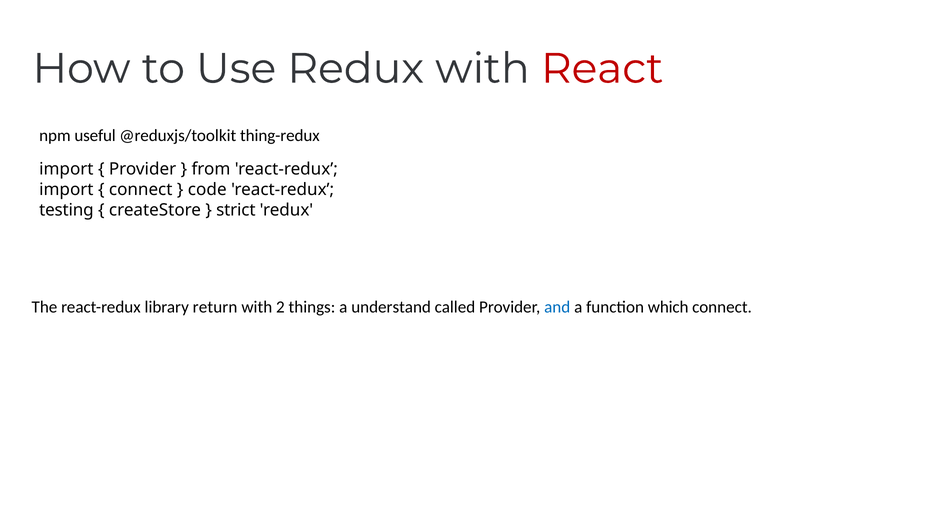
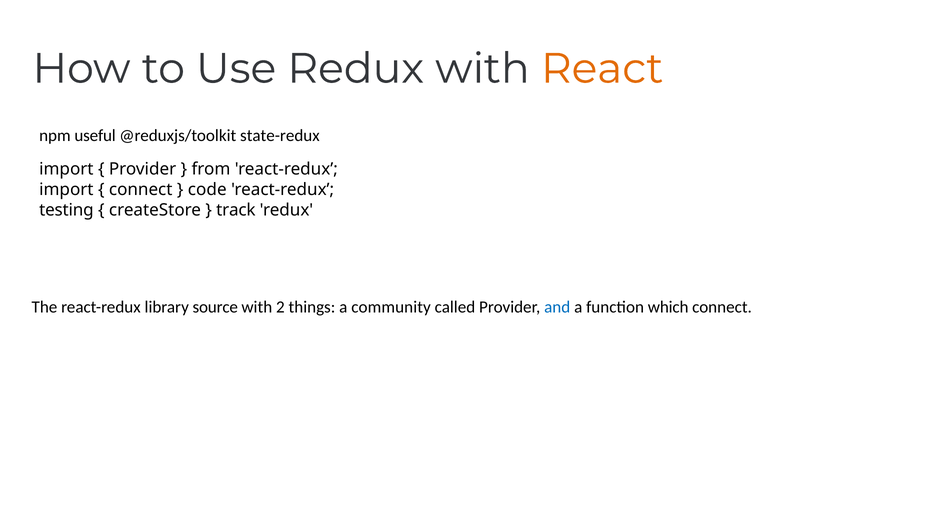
React colour: red -> orange
thing-redux: thing-redux -> state-redux
strict: strict -> track
return: return -> source
understand: understand -> community
